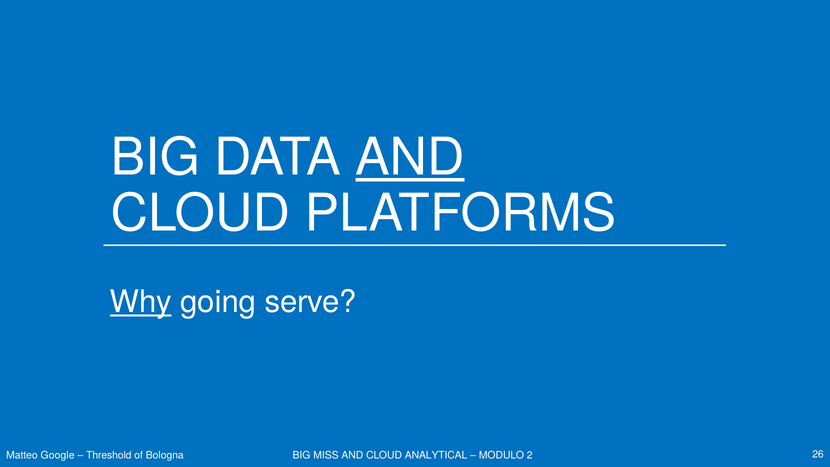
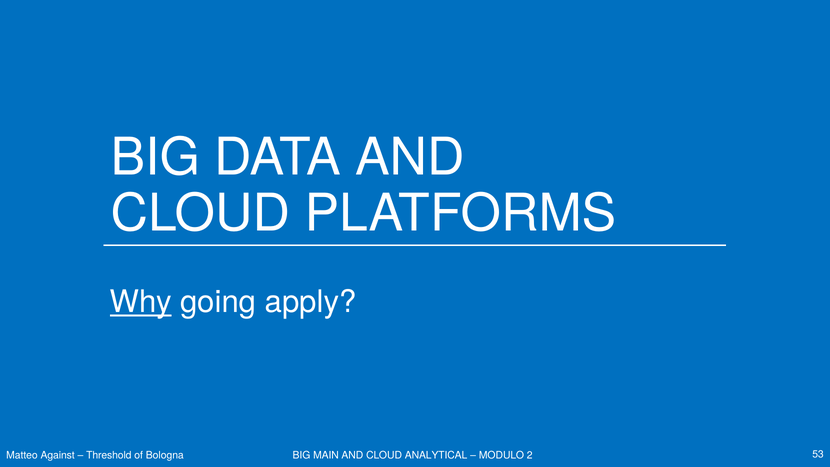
AND at (410, 157) underline: present -> none
serve: serve -> apply
Google: Google -> Against
MISS: MISS -> MAIN
26: 26 -> 53
